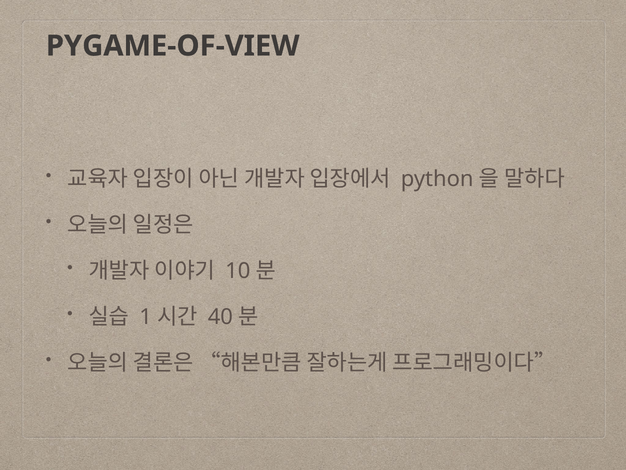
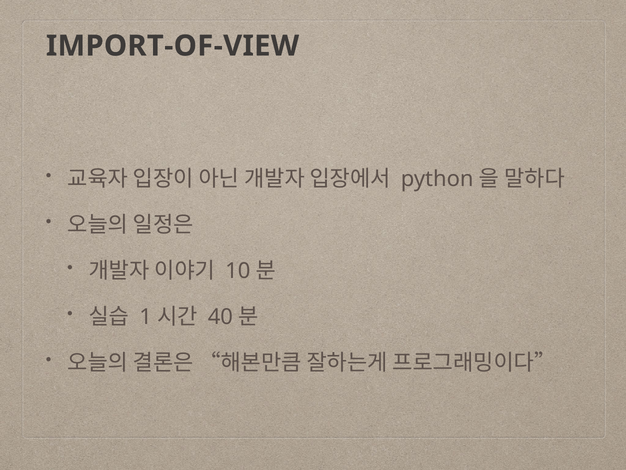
PYGAME-OF-VIEW: PYGAME-OF-VIEW -> IMPORT-OF-VIEW
